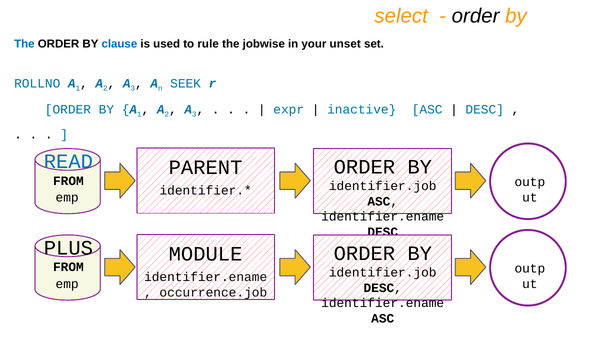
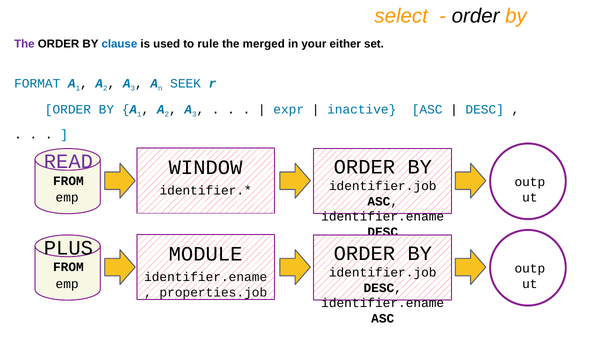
The at (24, 44) colour: blue -> purple
jobwise: jobwise -> merged
unset: unset -> either
ROLLNO: ROLLNO -> FORMAT
READ colour: blue -> purple
PARENT: PARENT -> WINDOW
occurrence.job: occurrence.job -> properties.job
